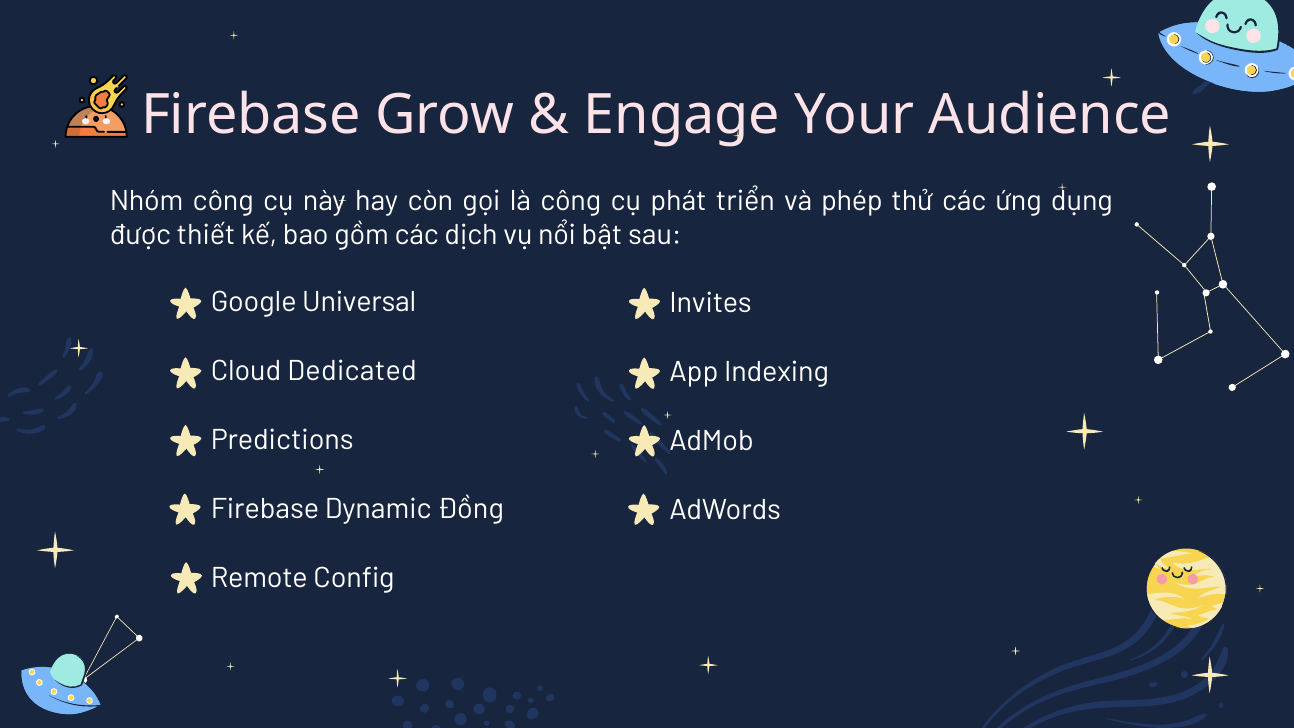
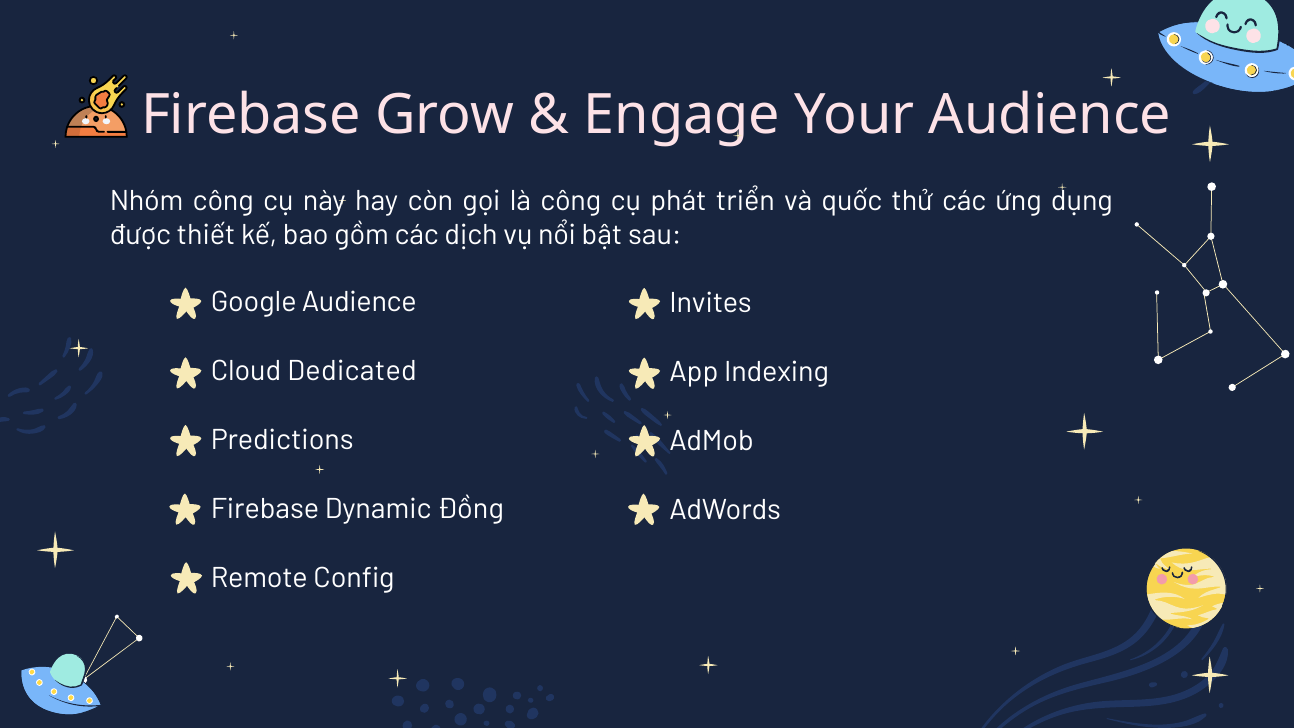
phép: phép -> quốc
Google Universal: Universal -> Audience
